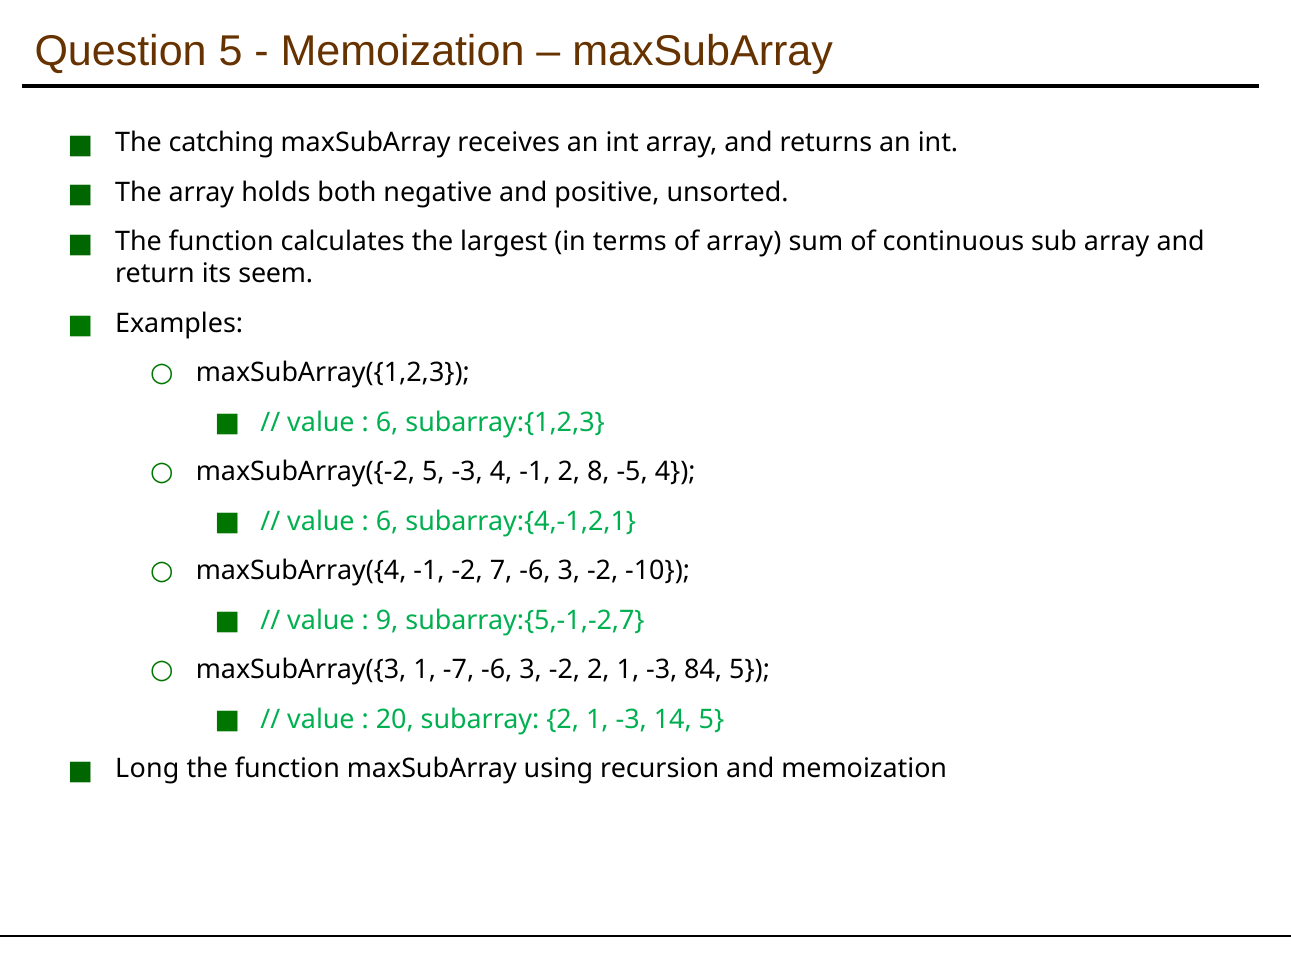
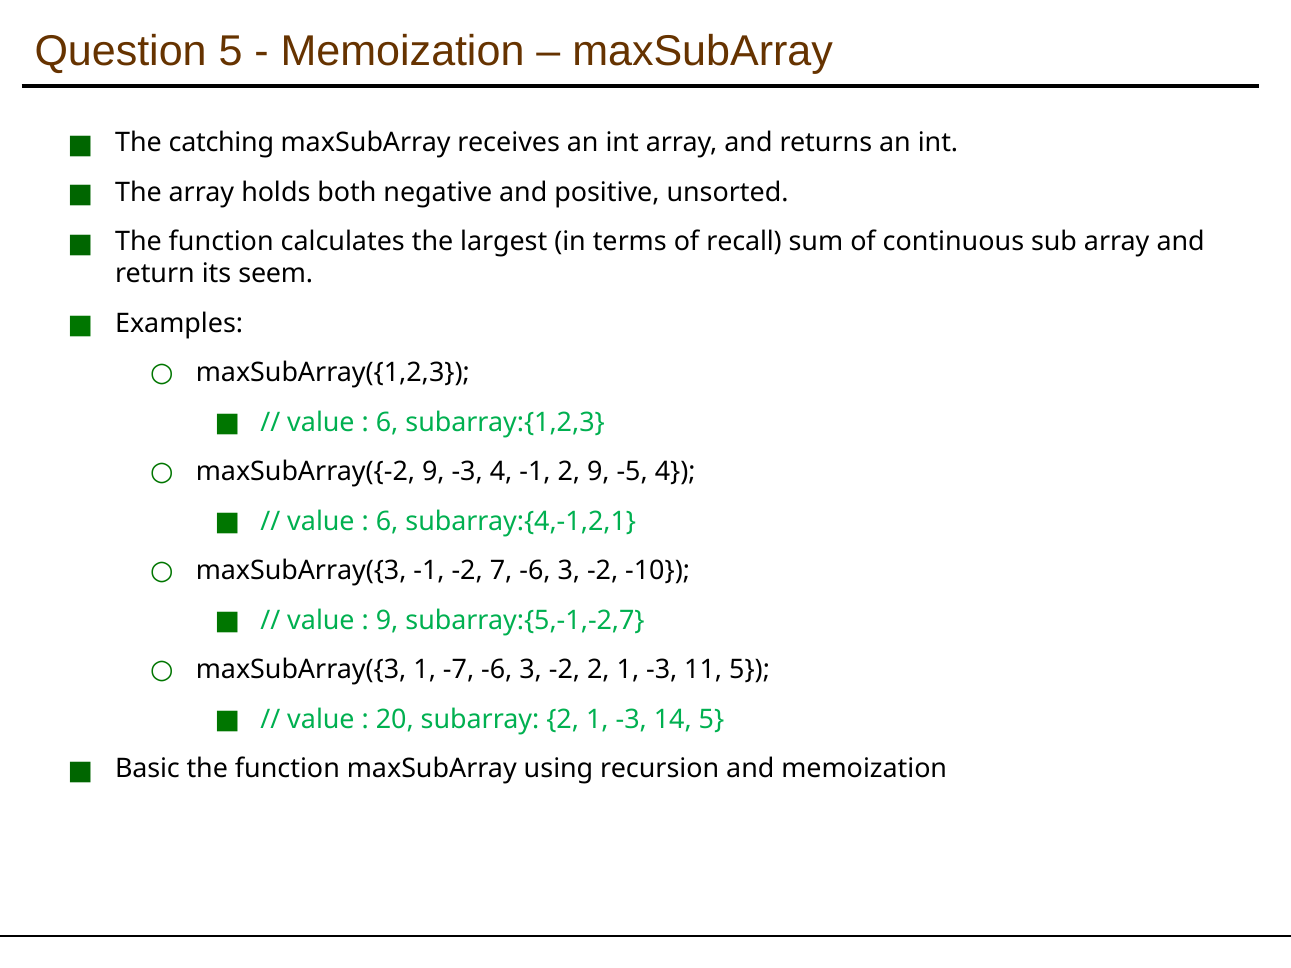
of array: array -> recall
maxSubArray({-2 5: 5 -> 9
2 8: 8 -> 9
maxSubArray({4 at (301, 571): maxSubArray({4 -> maxSubArray({3
84: 84 -> 11
Long: Long -> Basic
